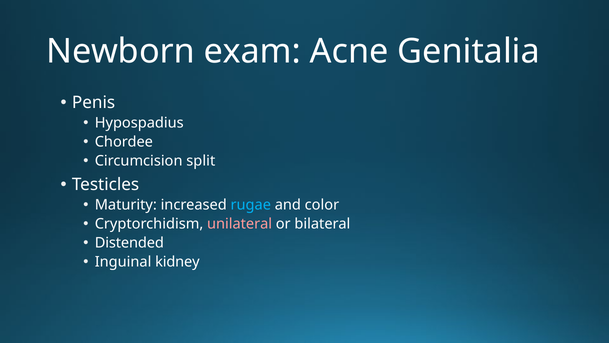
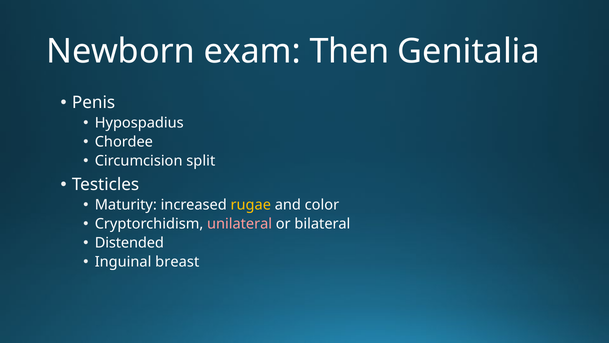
Acne: Acne -> Then
rugae colour: light blue -> yellow
kidney: kidney -> breast
